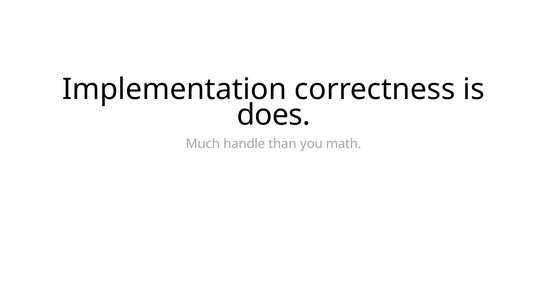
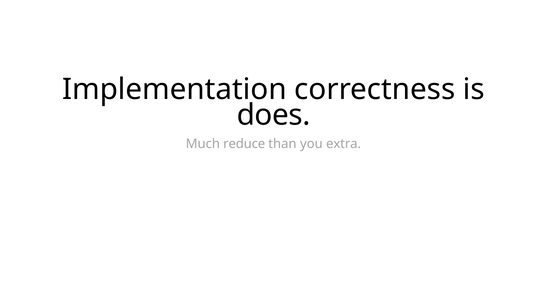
handle: handle -> reduce
math: math -> extra
